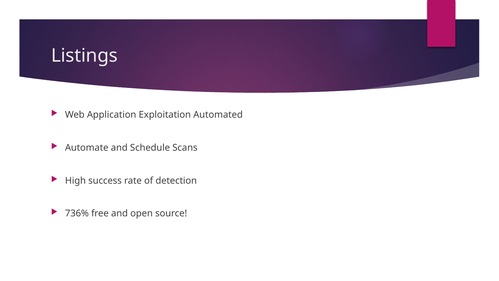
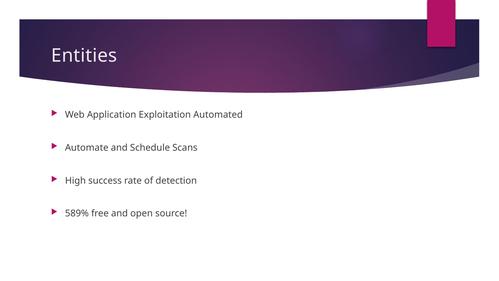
Listings: Listings -> Entities
736%: 736% -> 589%
